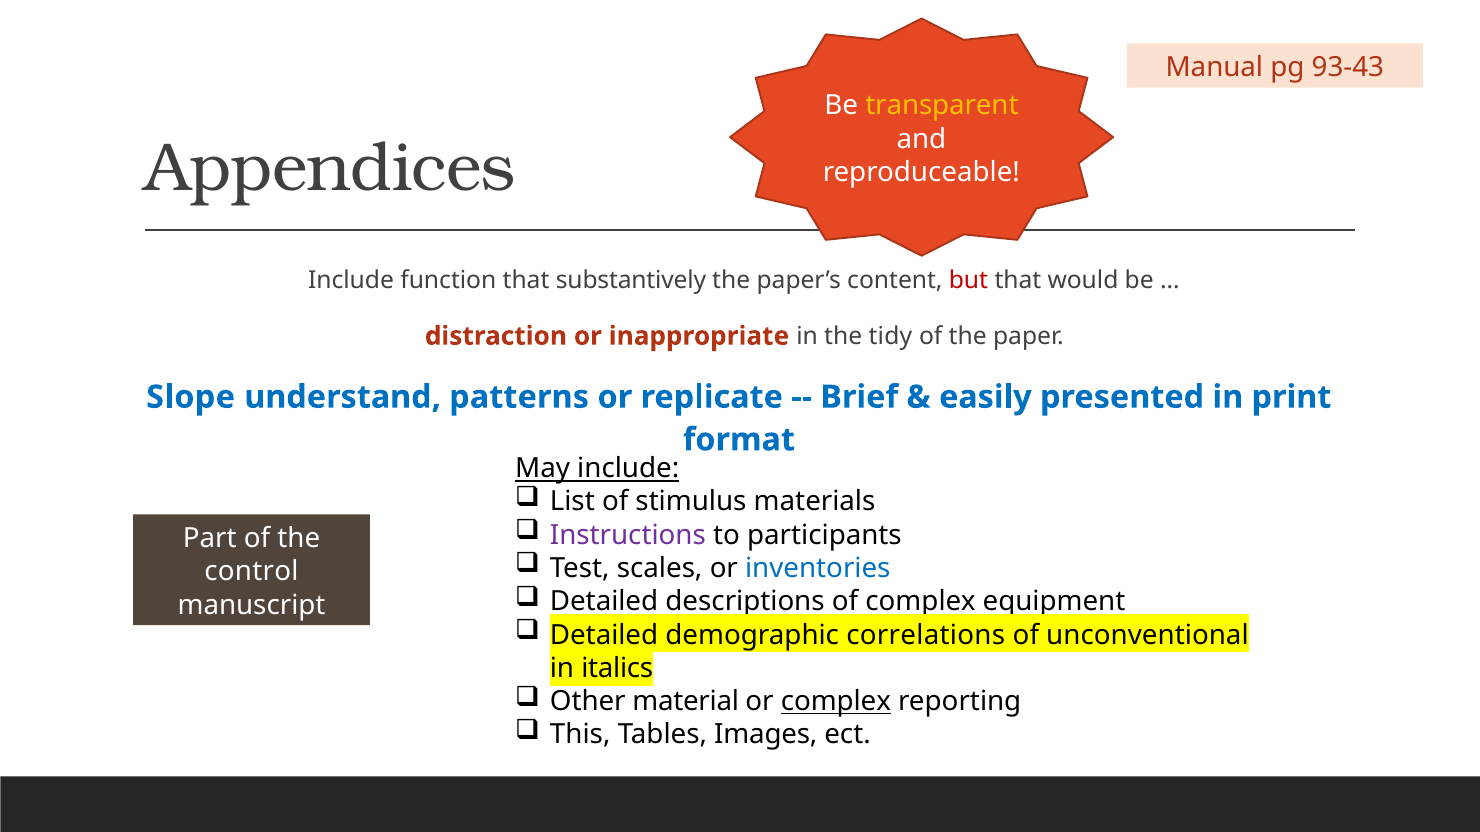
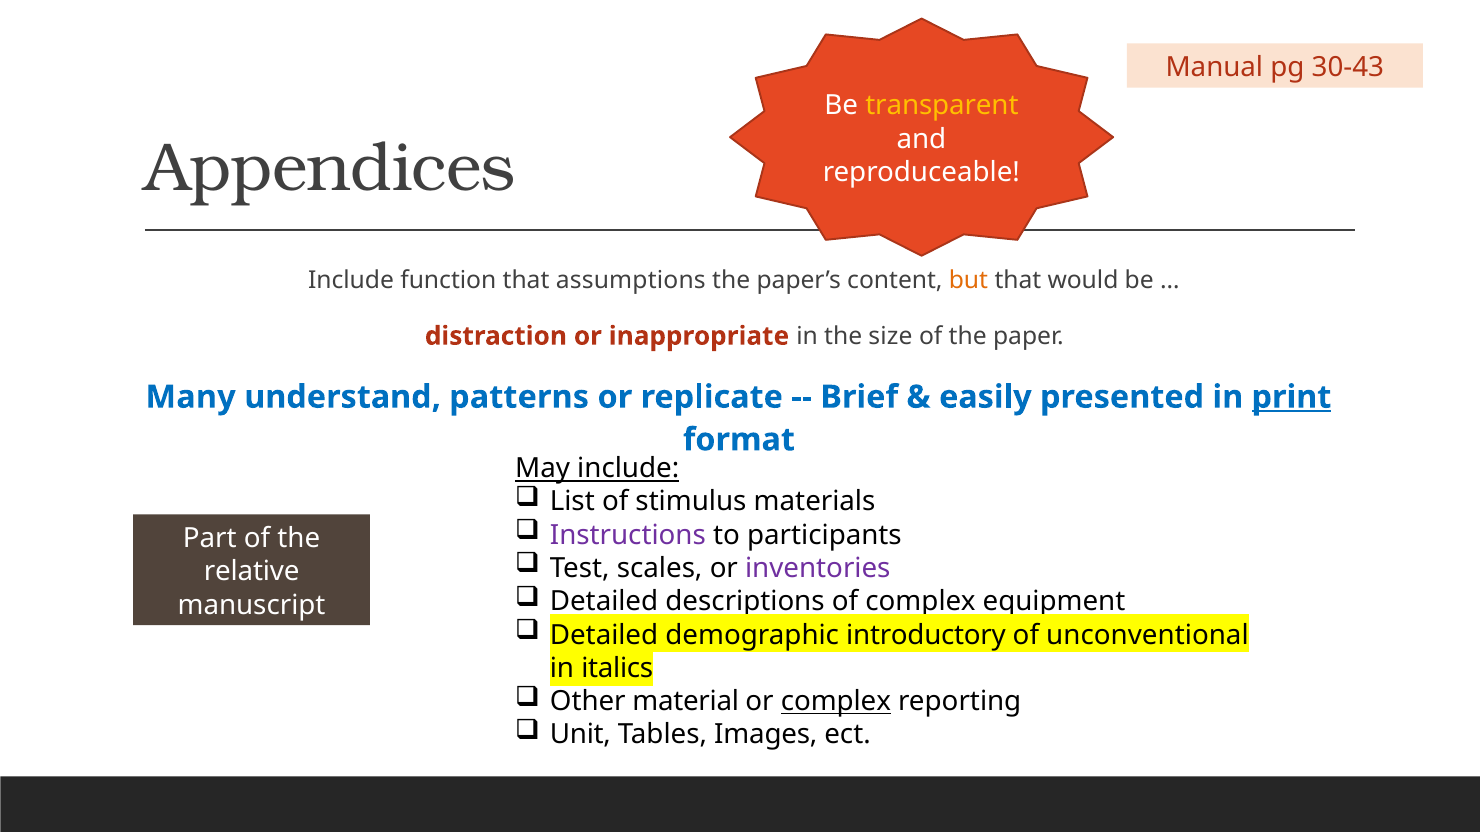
93-43: 93-43 -> 30-43
substantively: substantively -> assumptions
but colour: red -> orange
tidy: tidy -> size
Slope: Slope -> Many
print underline: none -> present
inventories colour: blue -> purple
control: control -> relative
correlations: correlations -> introductory
This: This -> Unit
